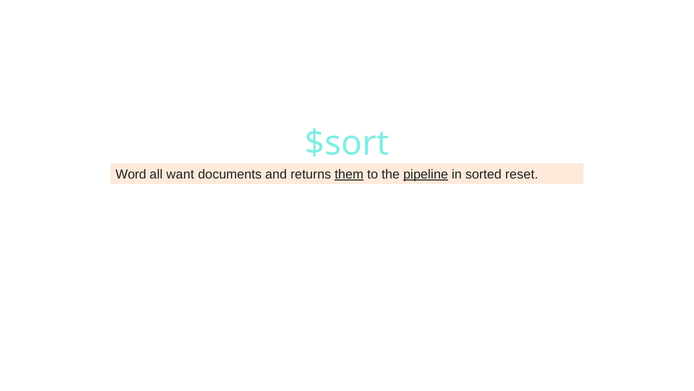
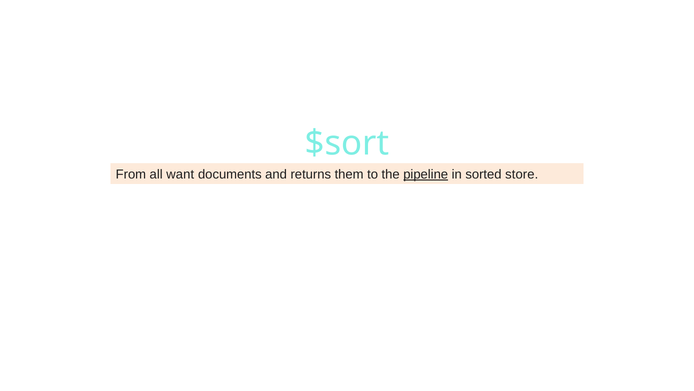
Word: Word -> From
them underline: present -> none
reset: reset -> store
